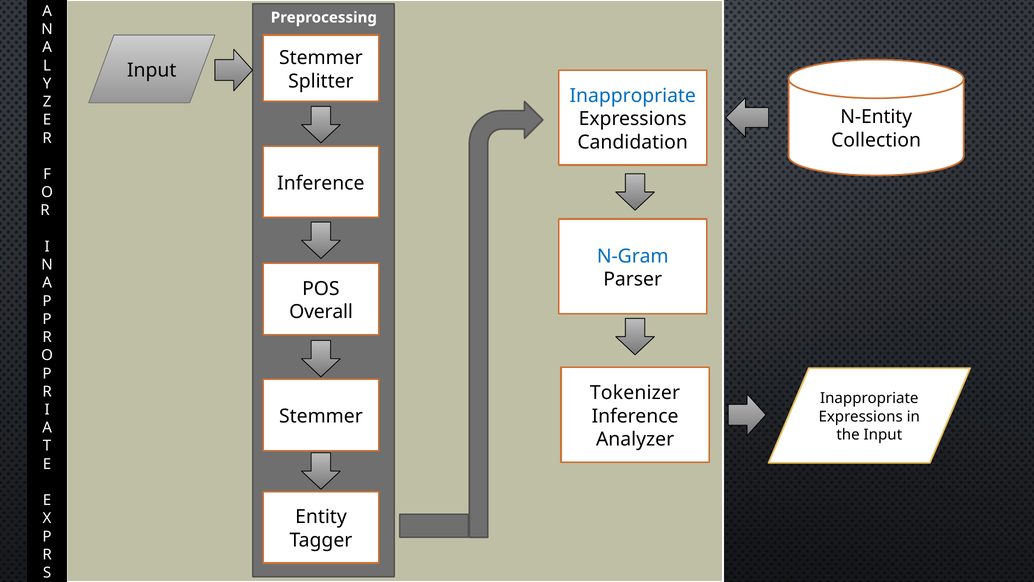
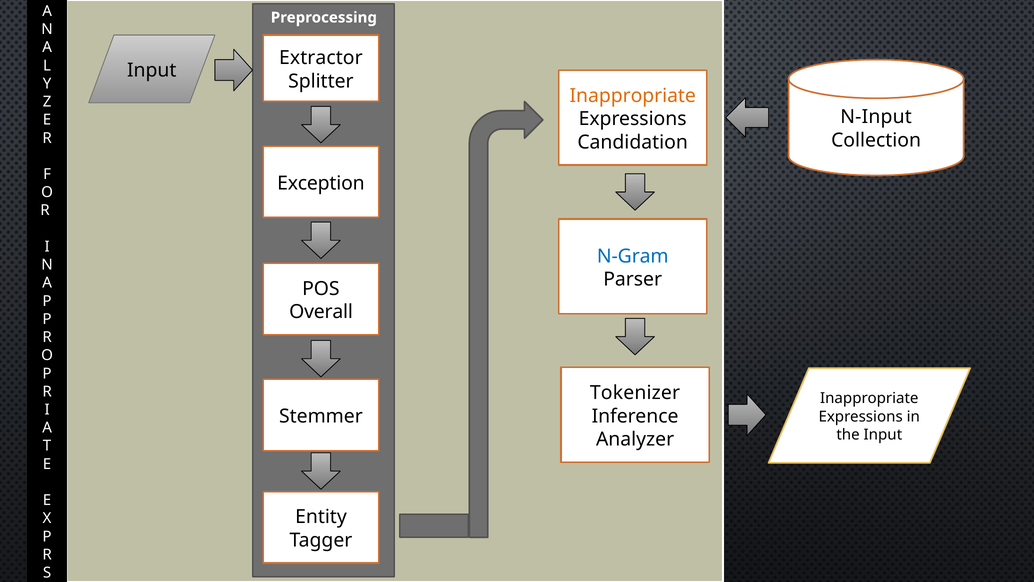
Stemmer at (321, 58): Stemmer -> Extractor
Inappropriate at (633, 96) colour: blue -> orange
N-Entity: N-Entity -> N-Input
Inference at (321, 183): Inference -> Exception
